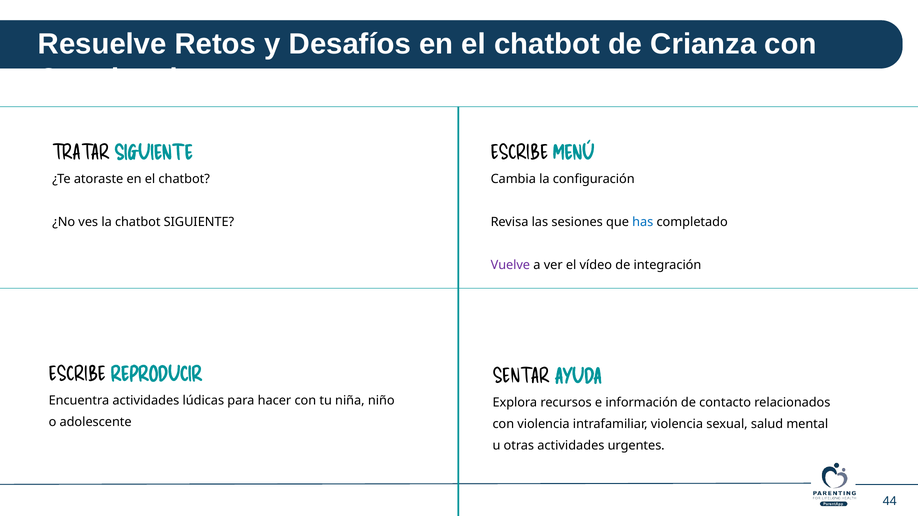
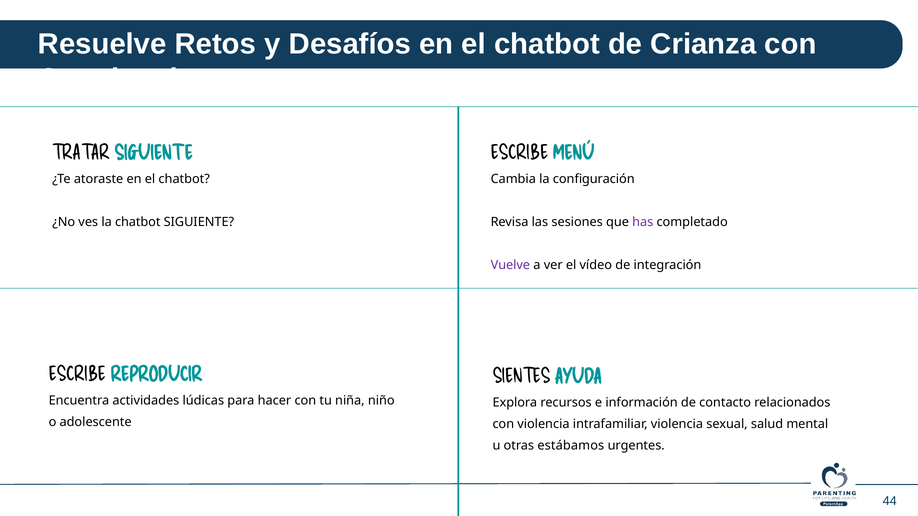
has colour: blue -> purple
SENTAR: SENTAR -> SIENTES
otras actividades: actividades -> estábamos
